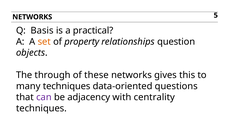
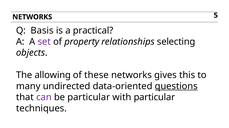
set colour: orange -> purple
question: question -> selecting
through: through -> allowing
many techniques: techniques -> undirected
questions underline: none -> present
be adjacency: adjacency -> particular
with centrality: centrality -> particular
